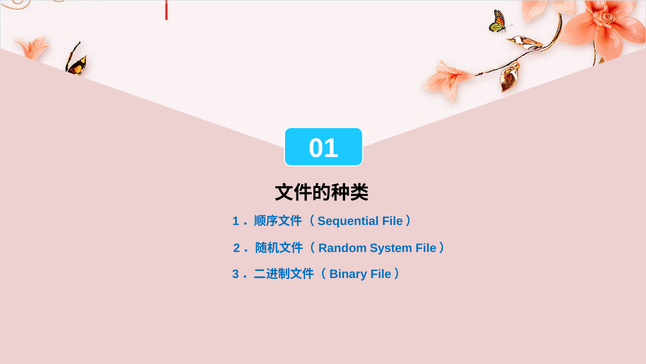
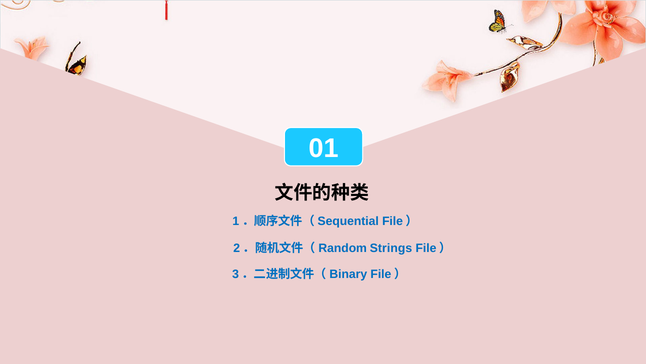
System: System -> Strings
